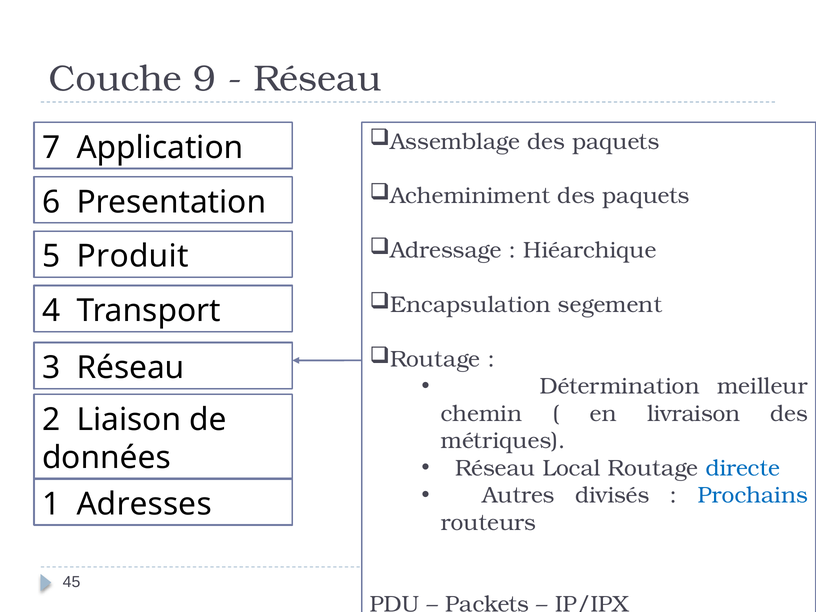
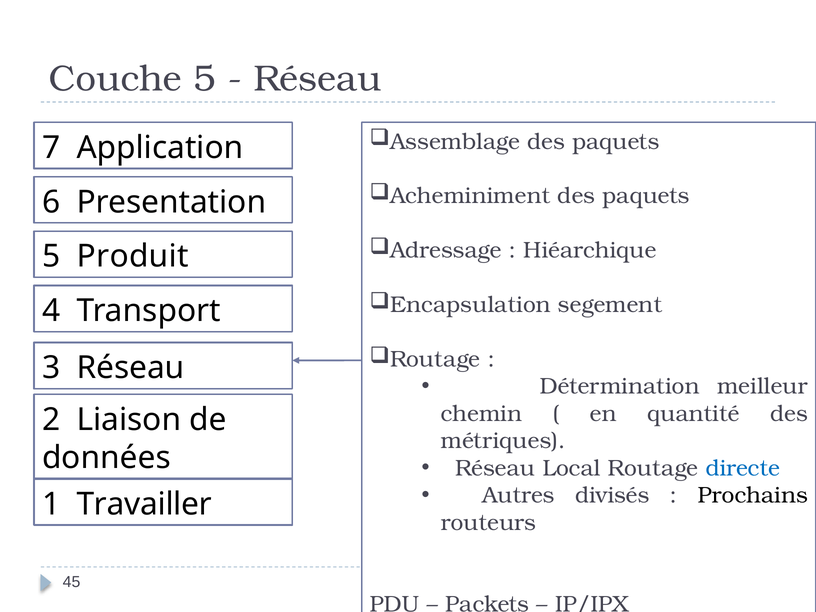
Couche 9: 9 -> 5
livraison: livraison -> quantité
Prochains colour: blue -> black
Adresses: Adresses -> Travailler
